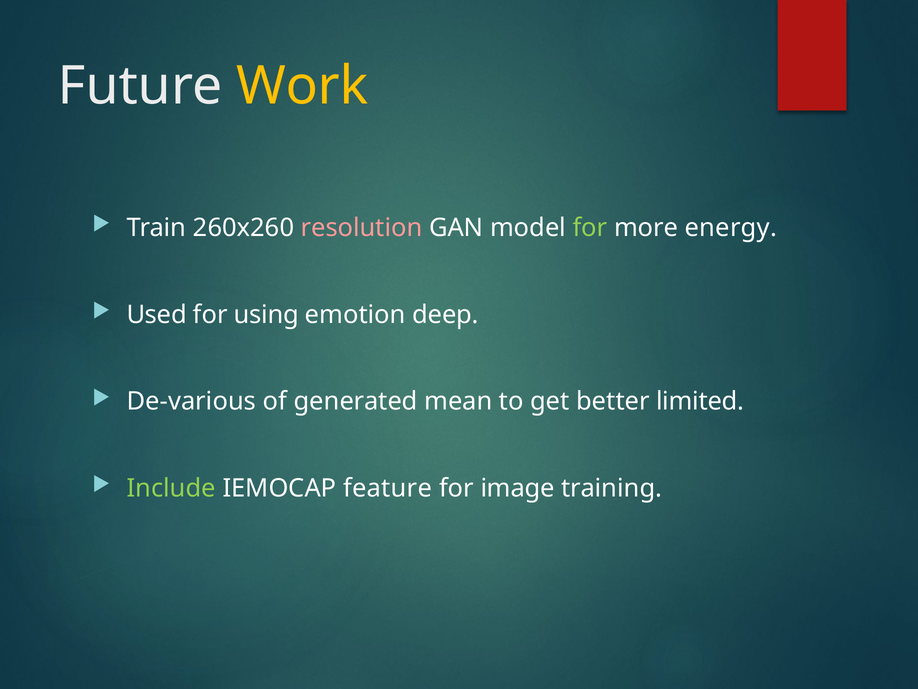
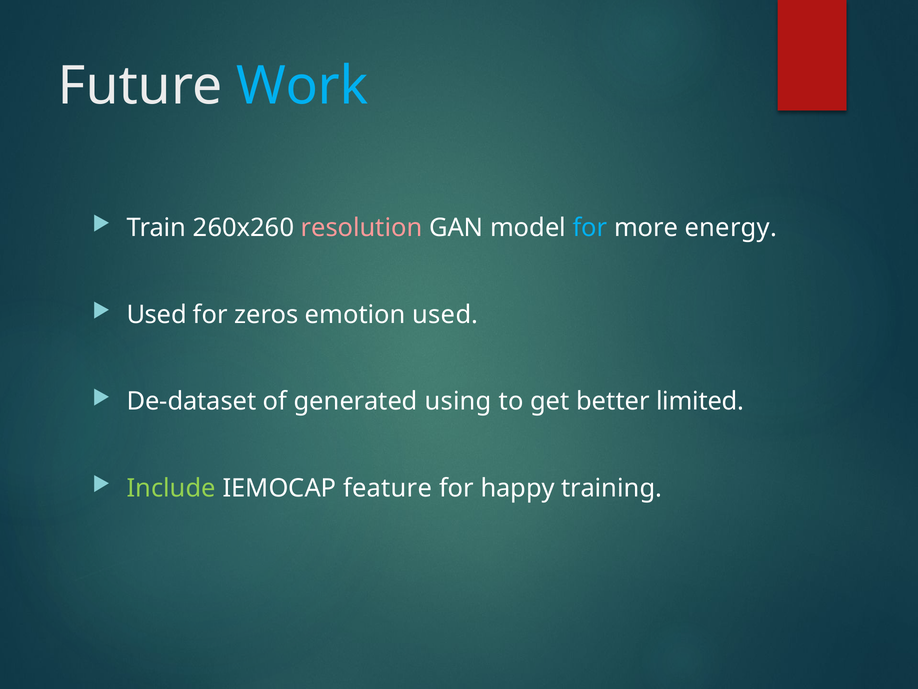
Work colour: yellow -> light blue
for at (590, 228) colour: light green -> light blue
using: using -> zeros
emotion deep: deep -> used
De-various: De-various -> De-dataset
mean: mean -> using
image: image -> happy
